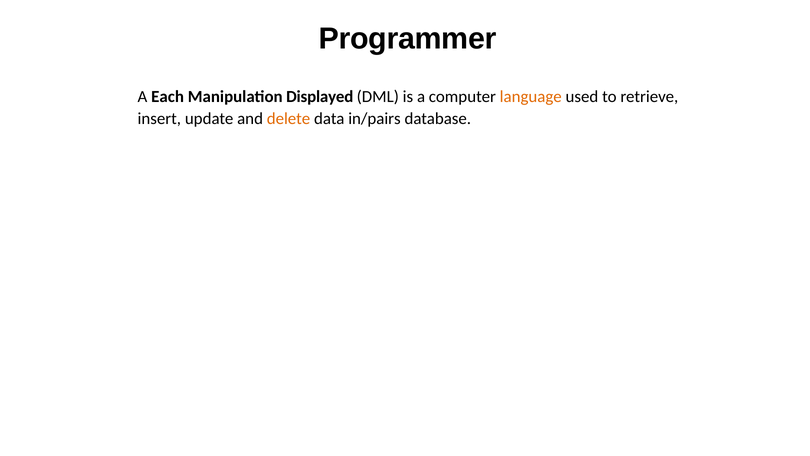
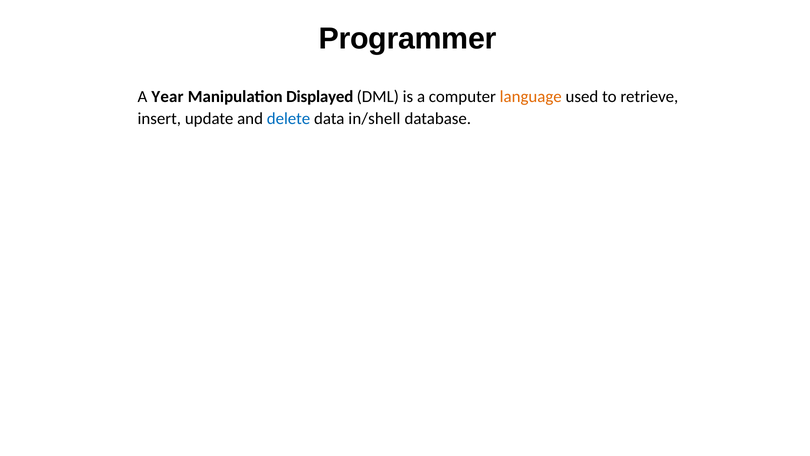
Each: Each -> Year
delete colour: orange -> blue
in/pairs: in/pairs -> in/shell
